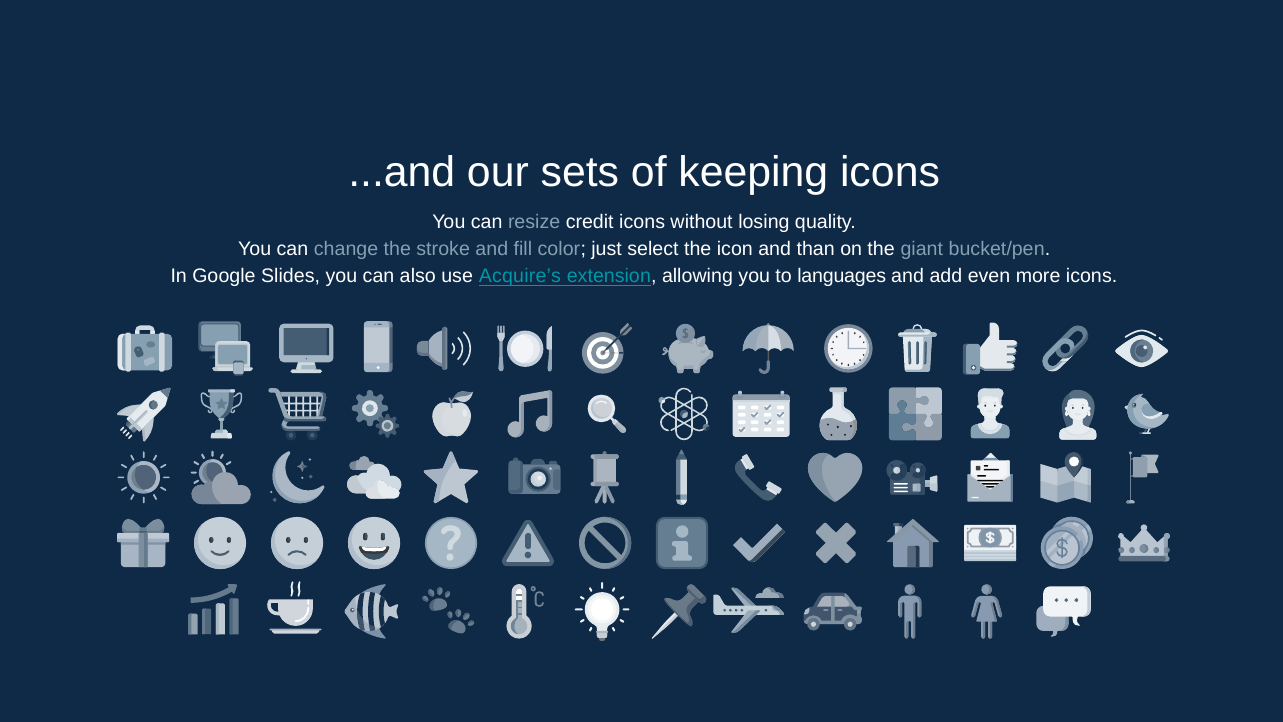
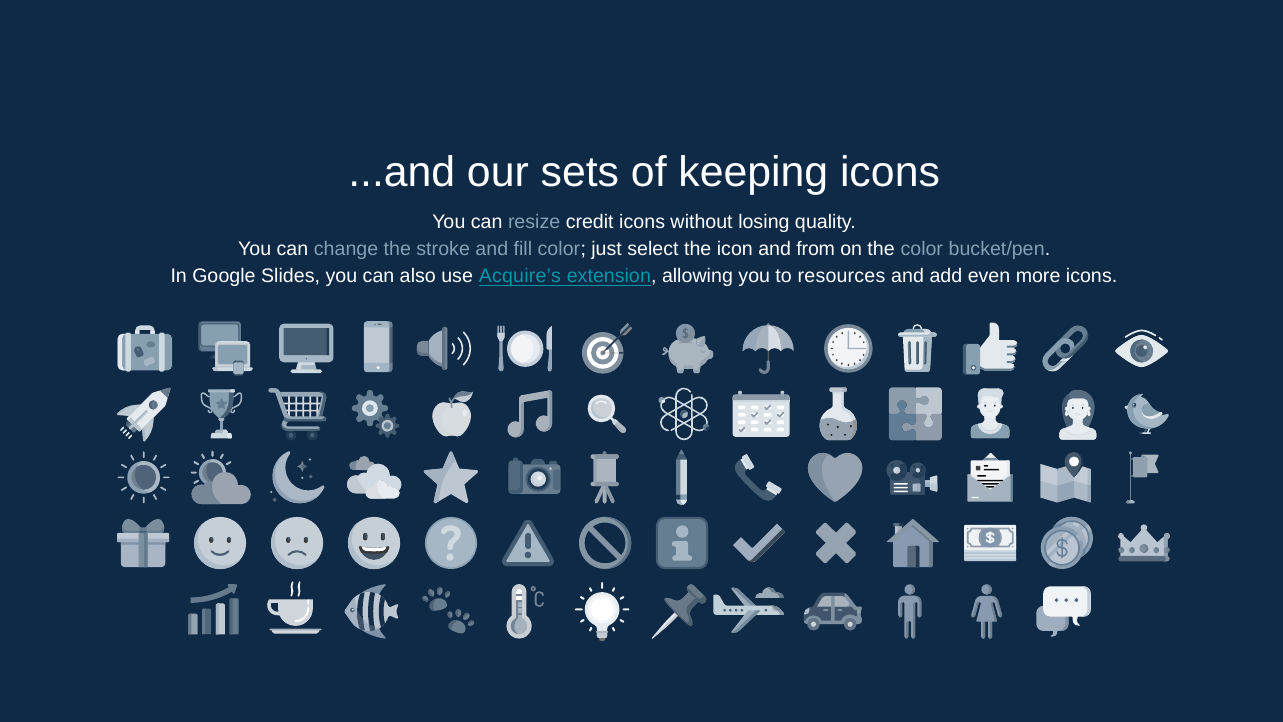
than: than -> from
the giant: giant -> color
languages: languages -> resources
